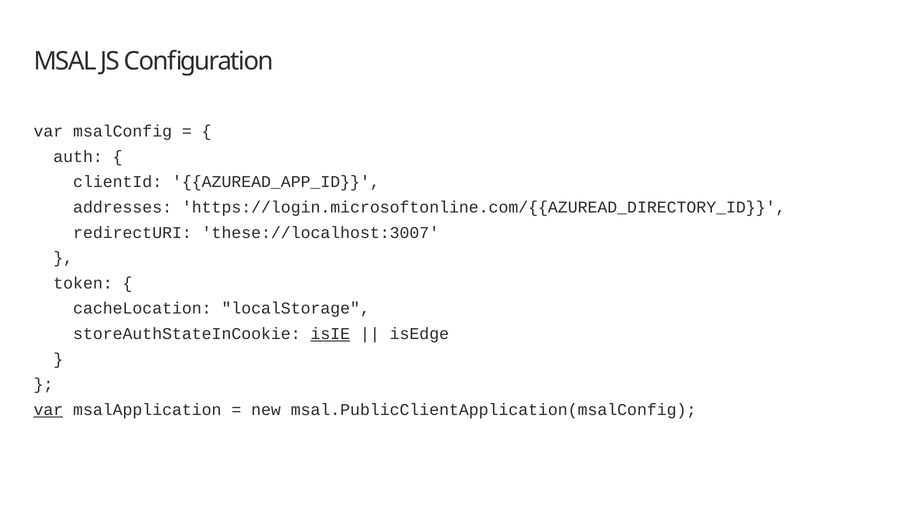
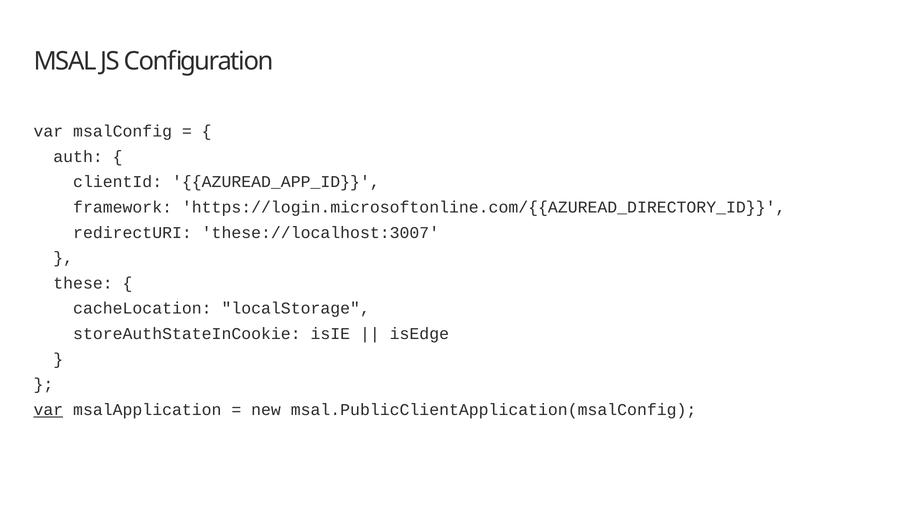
addresses: addresses -> framework
token: token -> these
isIE underline: present -> none
